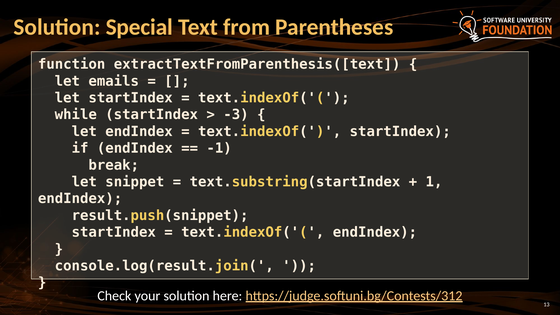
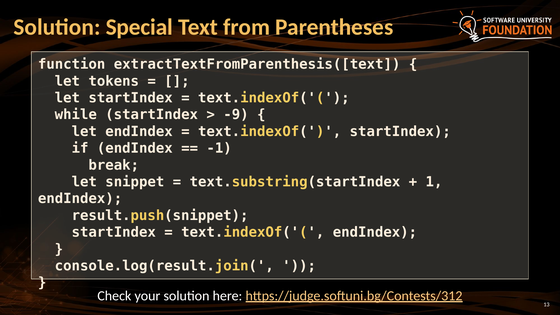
emails: emails -> tokens
-3: -3 -> -9
